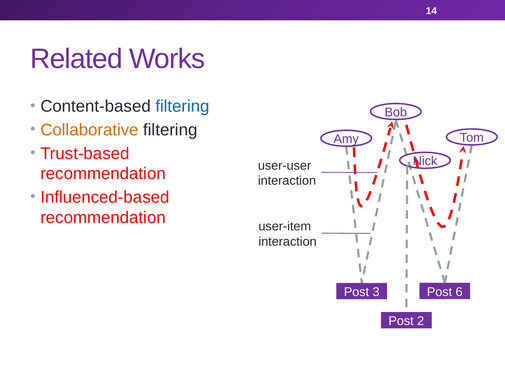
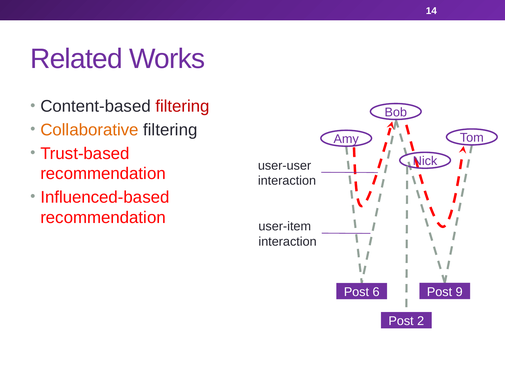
filtering at (183, 106) colour: blue -> red
6: 6 -> 9
3: 3 -> 6
